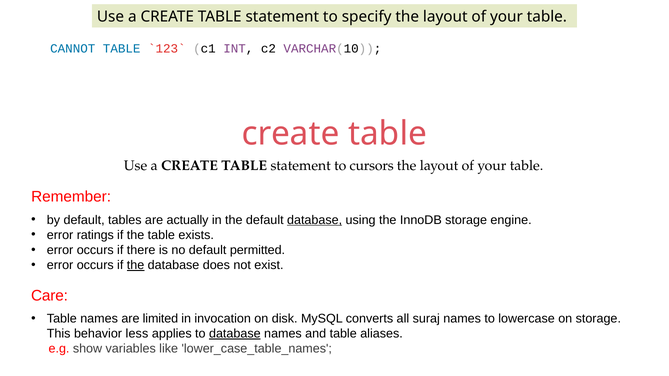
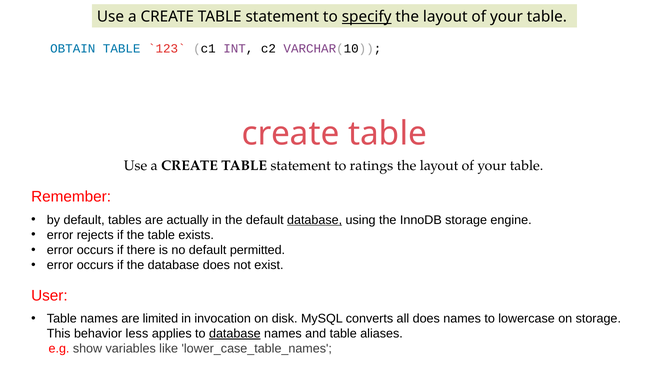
specify underline: none -> present
CANNOT: CANNOT -> OBTAIN
cursors: cursors -> ratings
ratings: ratings -> rejects
the at (136, 265) underline: present -> none
Care: Care -> User
all suraj: suraj -> does
